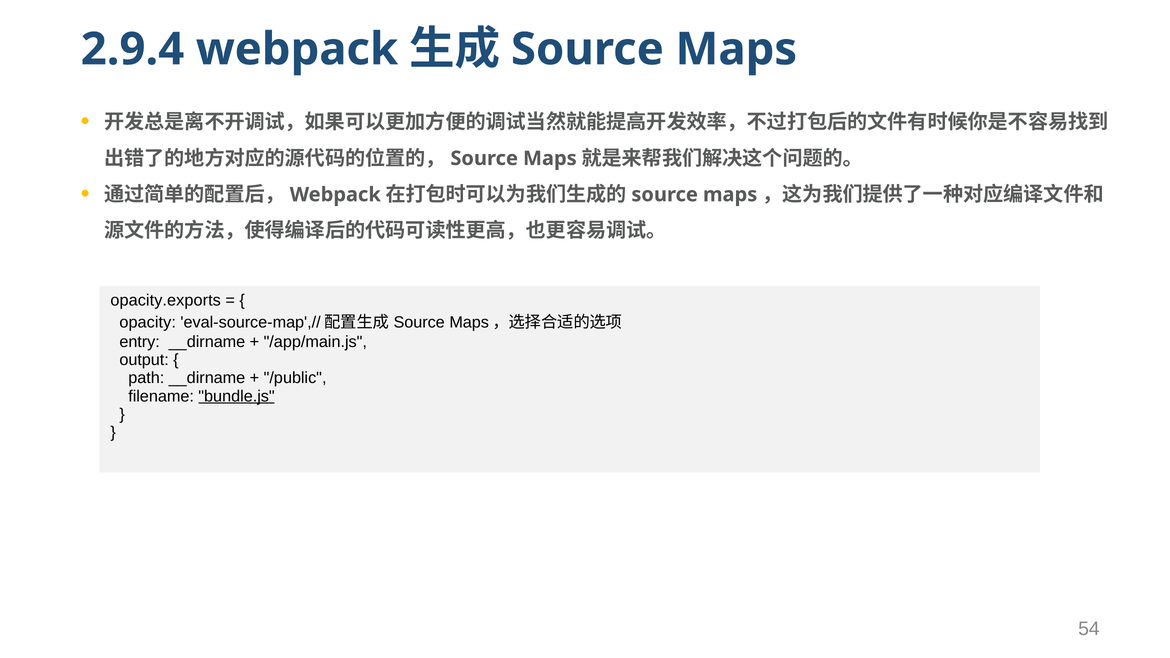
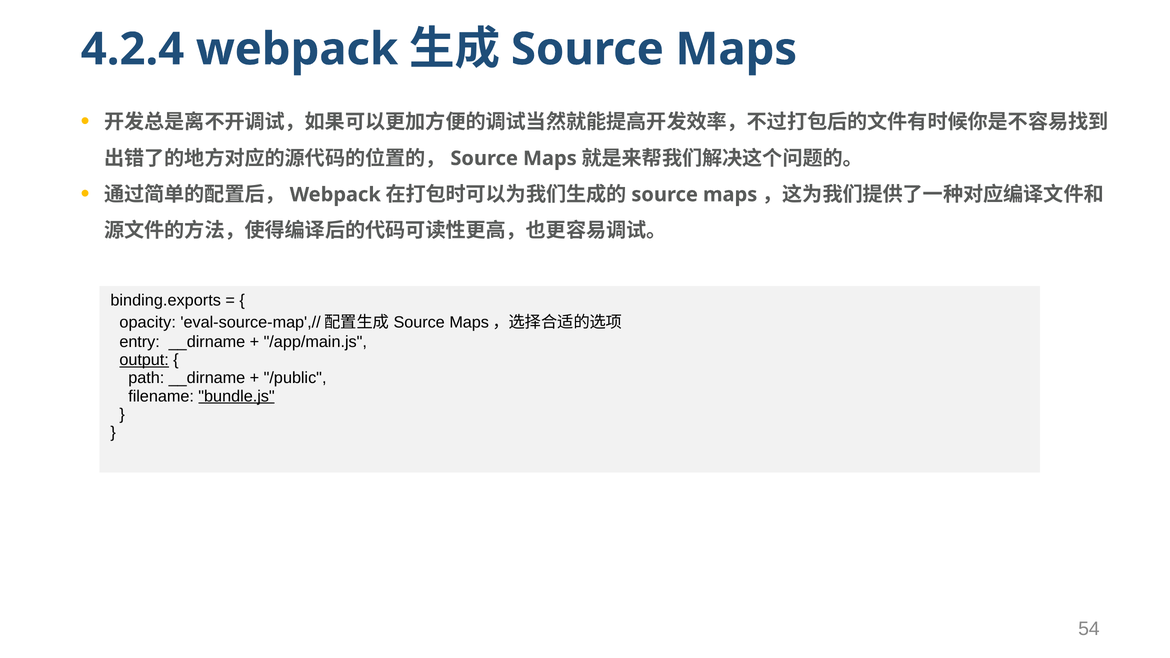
2.9.4: 2.9.4 -> 4.2.4
opacity.exports: opacity.exports -> binding.exports
output underline: none -> present
